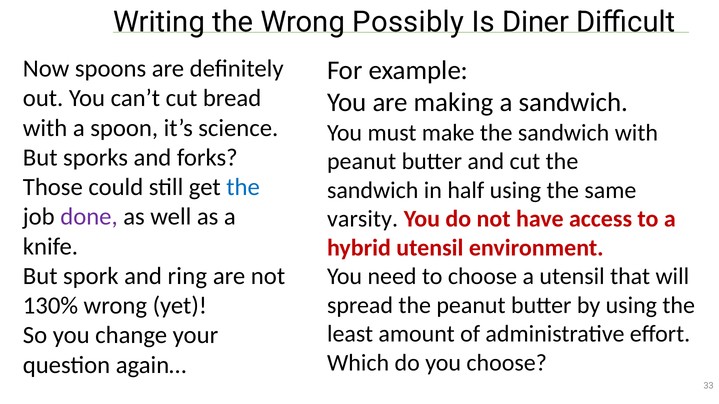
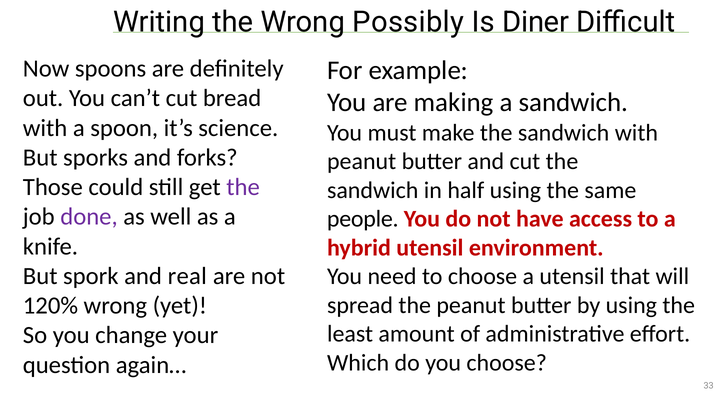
the at (243, 187) colour: blue -> purple
varsity: varsity -> people
ring: ring -> real
130%: 130% -> 120%
